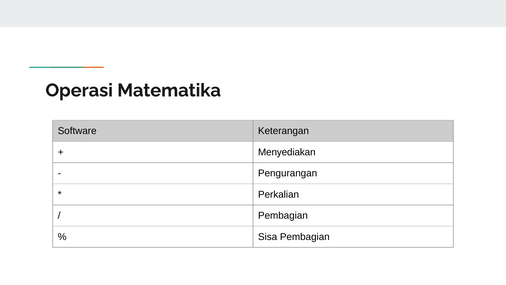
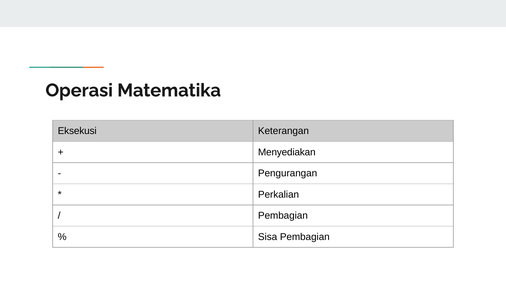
Software: Software -> Eksekusi
